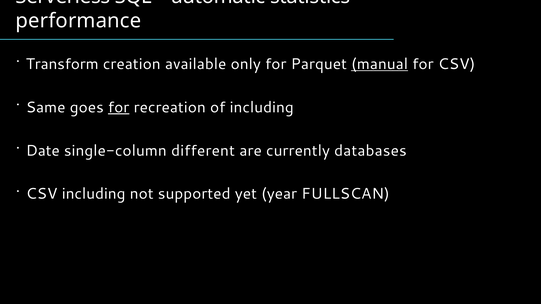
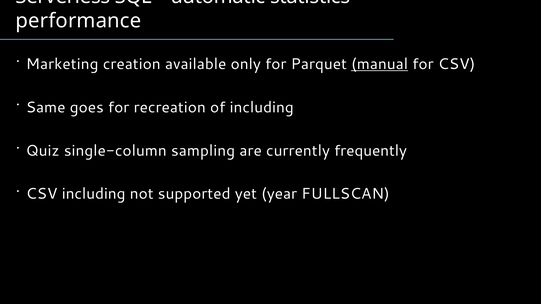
Transform: Transform -> Marketing
for at (119, 107) underline: present -> none
Date: Date -> Quiz
different: different -> sampling
databases: databases -> frequently
